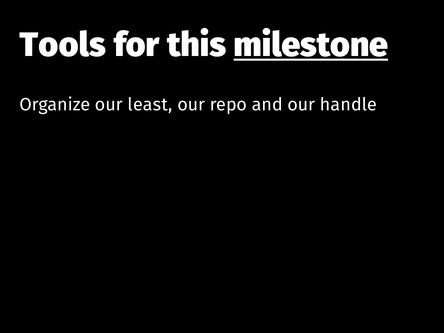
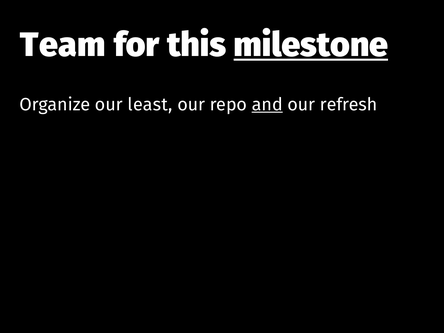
Tools: Tools -> Team
and underline: none -> present
handle: handle -> refresh
